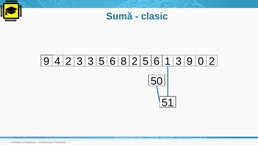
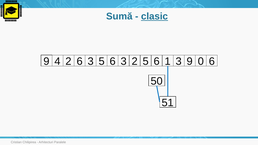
clasic underline: none -> present
2 3: 3 -> 6
5 6 8: 8 -> 3
0 2: 2 -> 6
